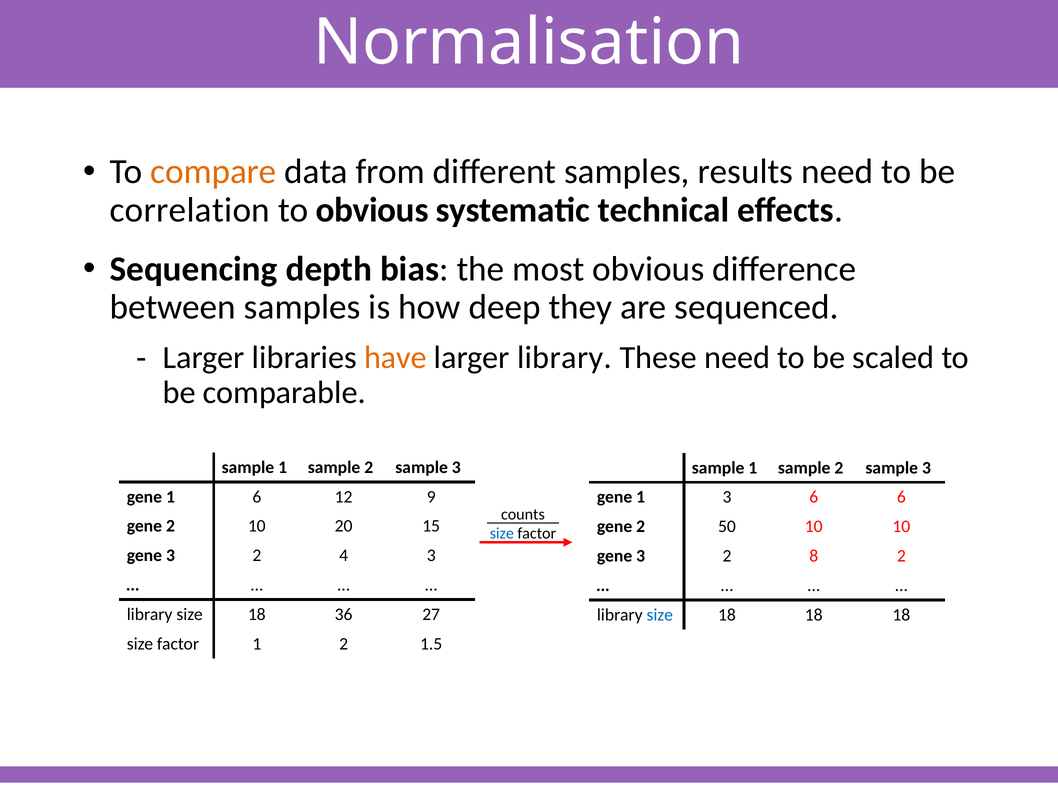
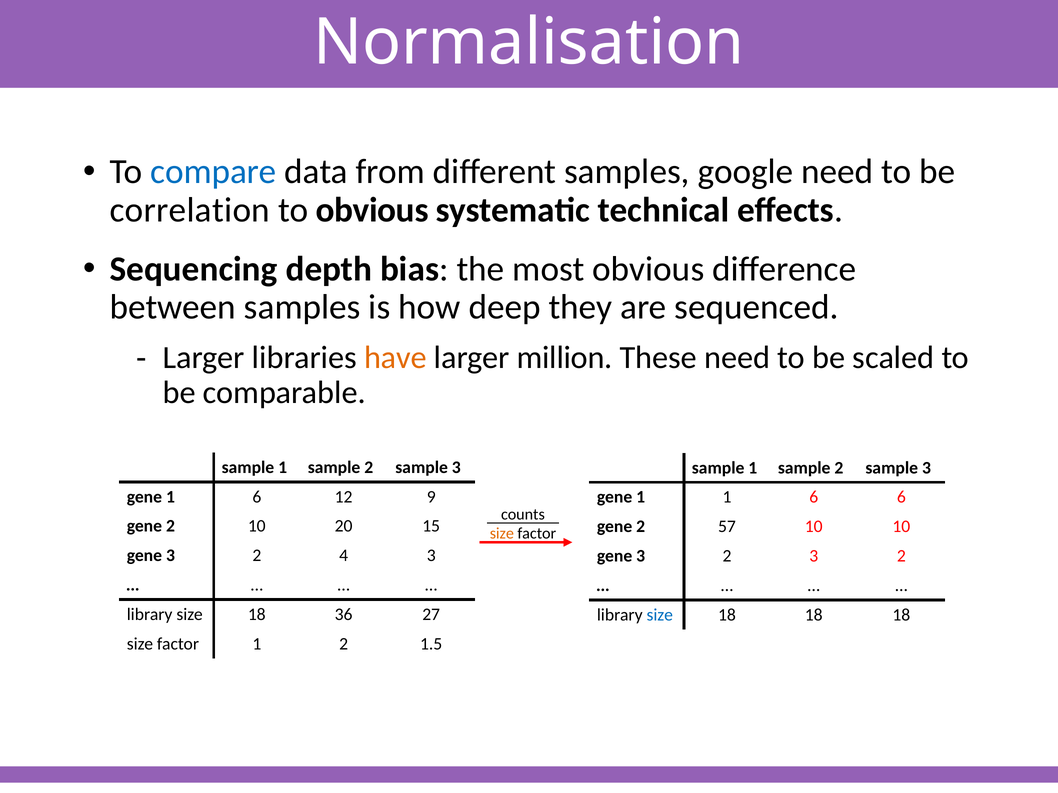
compare colour: orange -> blue
results: results -> google
larger library: library -> million
1 3: 3 -> 1
50: 50 -> 57
size at (502, 534) colour: blue -> orange
2 8: 8 -> 3
